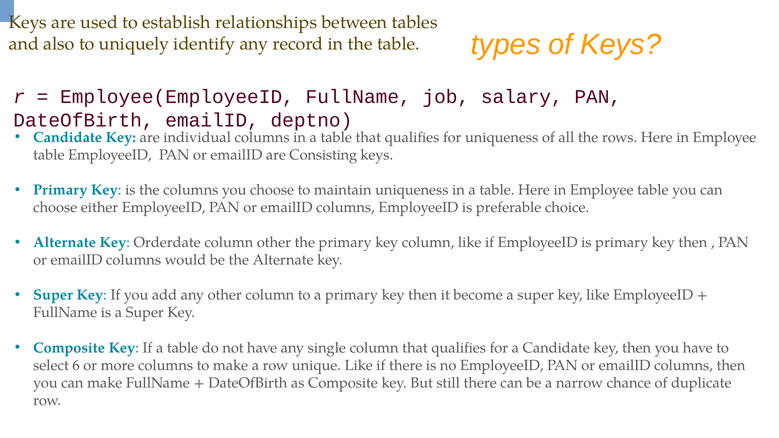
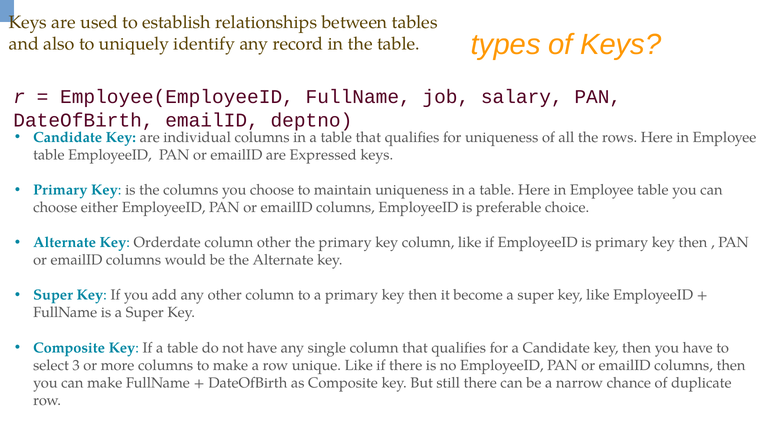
Consisting: Consisting -> Expressed
6: 6 -> 3
